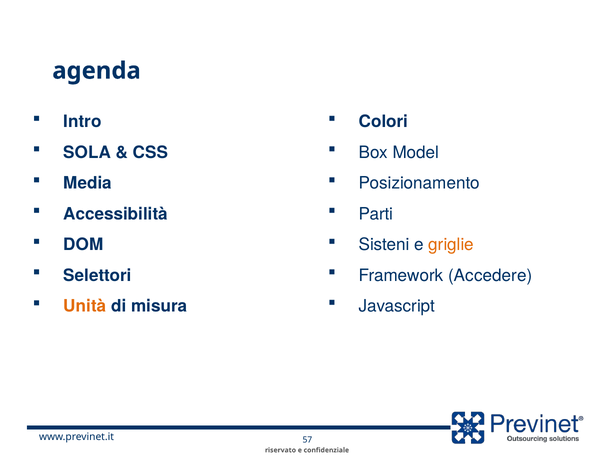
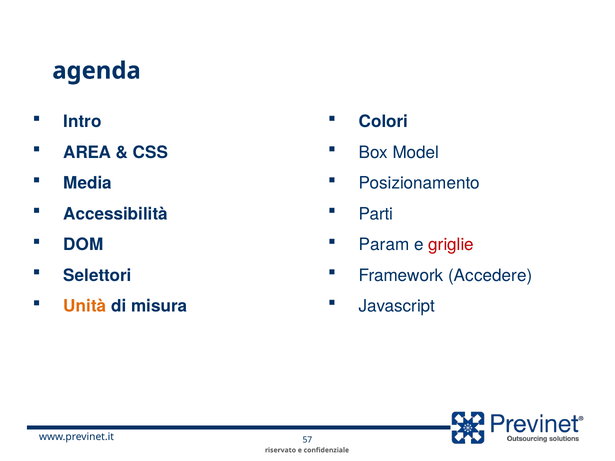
SOLA: SOLA -> AREA
Sisteni: Sisteni -> Param
griglie colour: orange -> red
